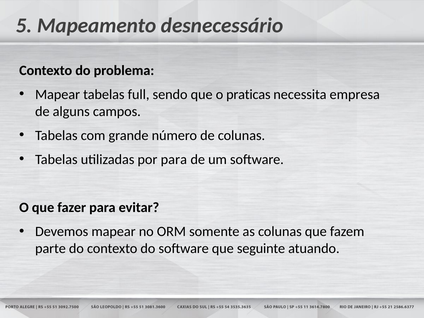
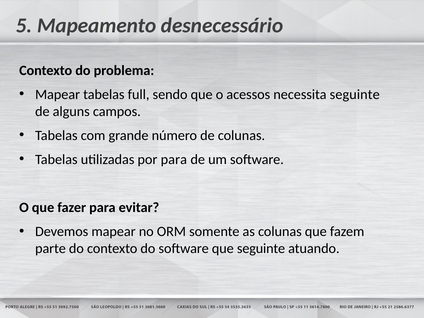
praticas: praticas -> acessos
necessita empresa: empresa -> seguinte
